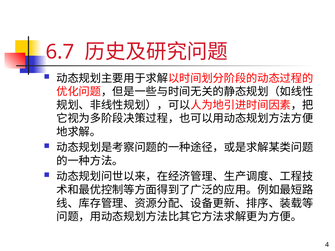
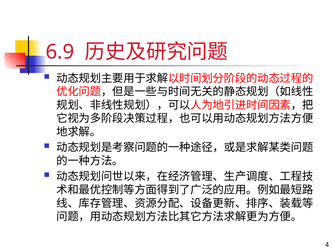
6.7: 6.7 -> 6.9
